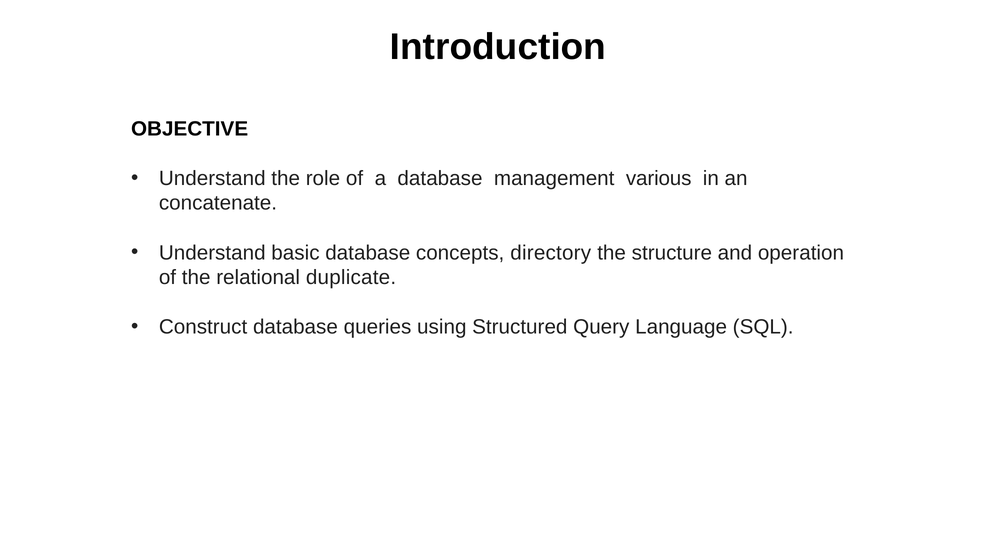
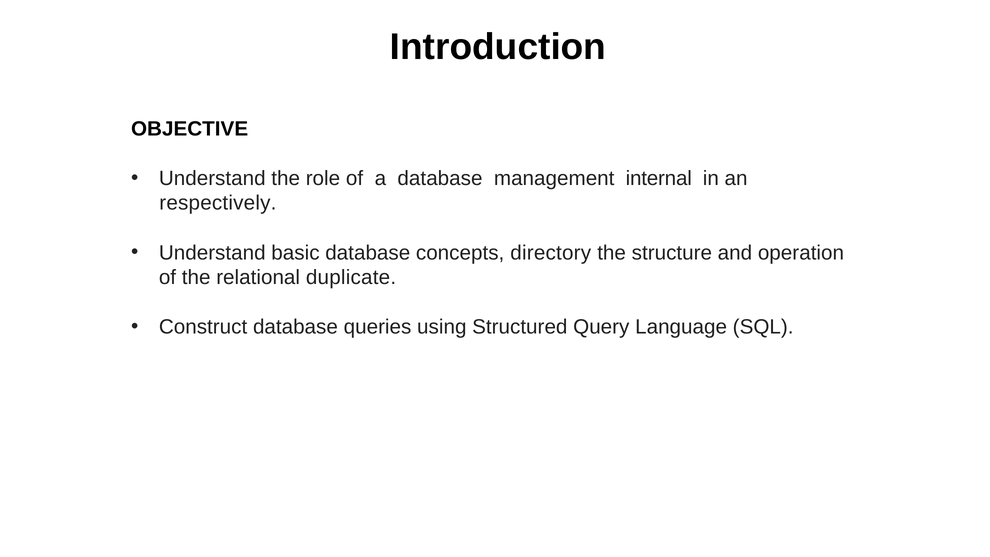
various: various -> internal
concatenate: concatenate -> respectively
